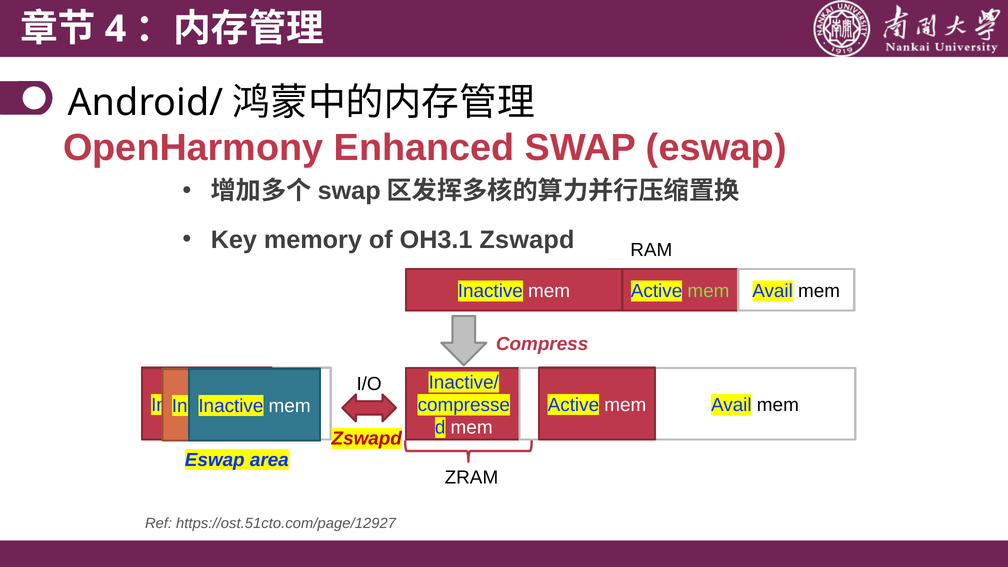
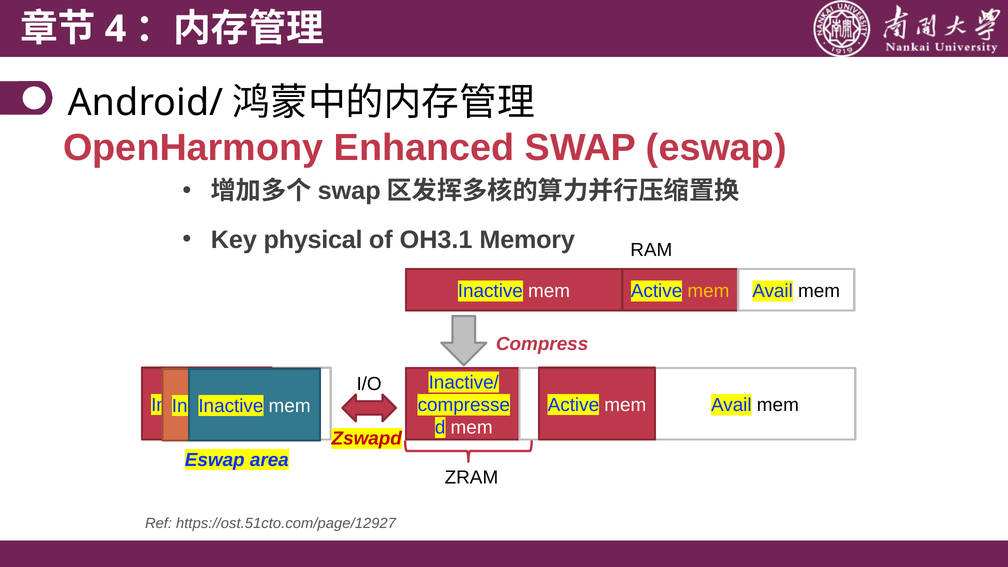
memory: memory -> physical
OH3.1 Zswapd: Zswapd -> Memory
mem at (708, 291) colour: light green -> yellow
